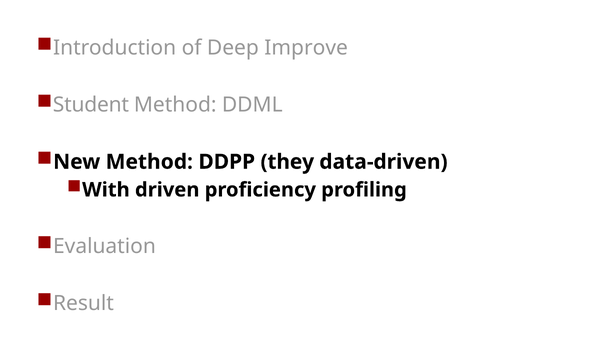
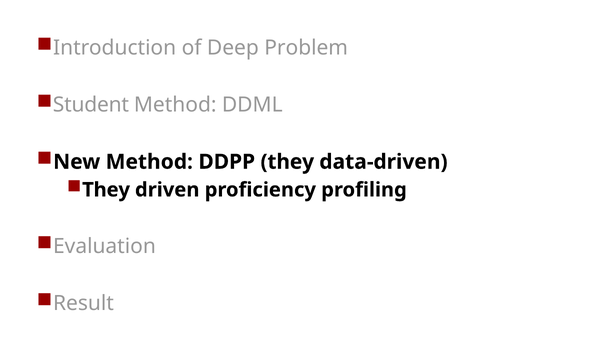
Improve: Improve -> Problem
With at (106, 190): With -> They
